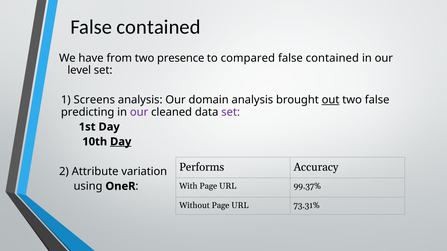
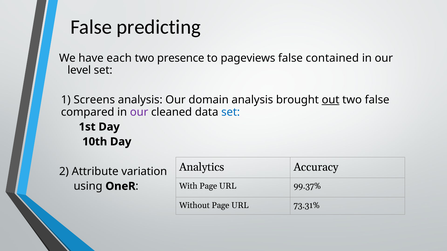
contained at (159, 27): contained -> predicting
from: from -> each
compared: compared -> pageviews
predicting: predicting -> compared
set at (231, 112) colour: purple -> blue
Day at (121, 142) underline: present -> none
Performs: Performs -> Analytics
